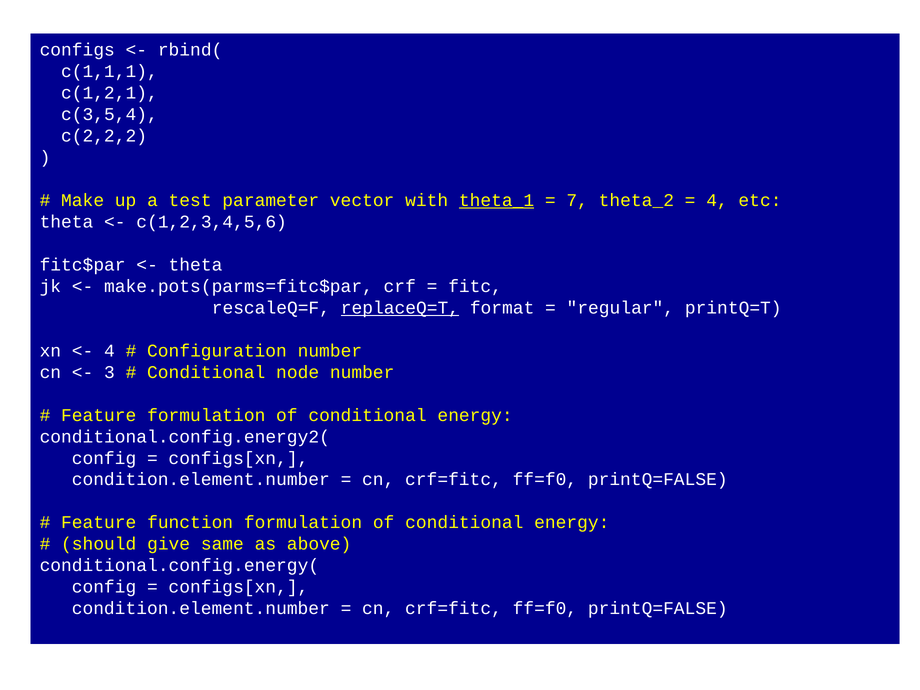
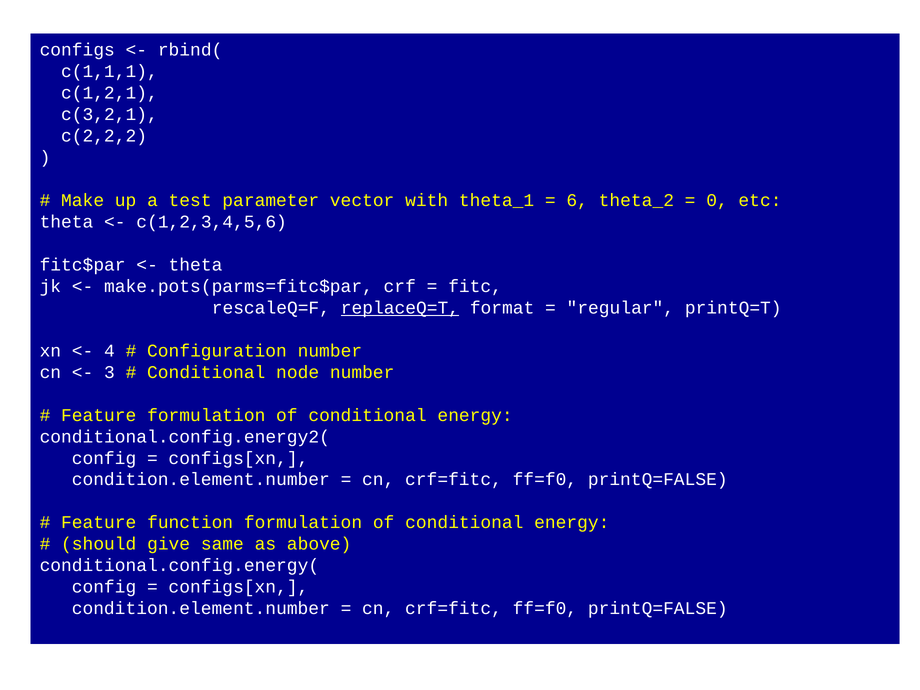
c(3,5,4: c(3,5,4 -> c(3,2,1
theta_1 underline: present -> none
7: 7 -> 6
4 at (717, 200): 4 -> 0
